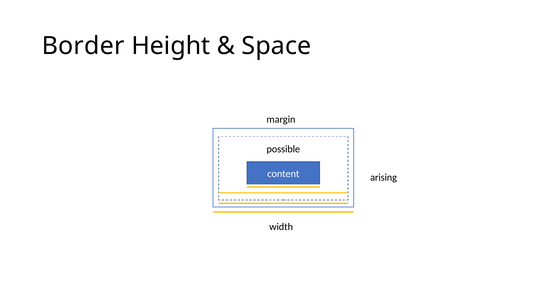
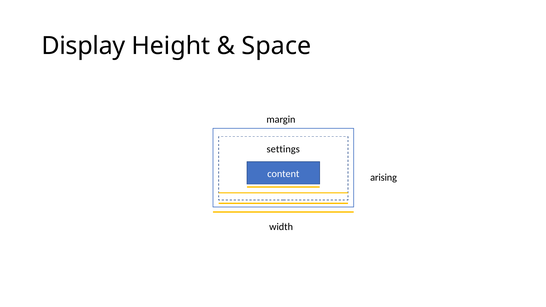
Border: Border -> Display
possible: possible -> settings
